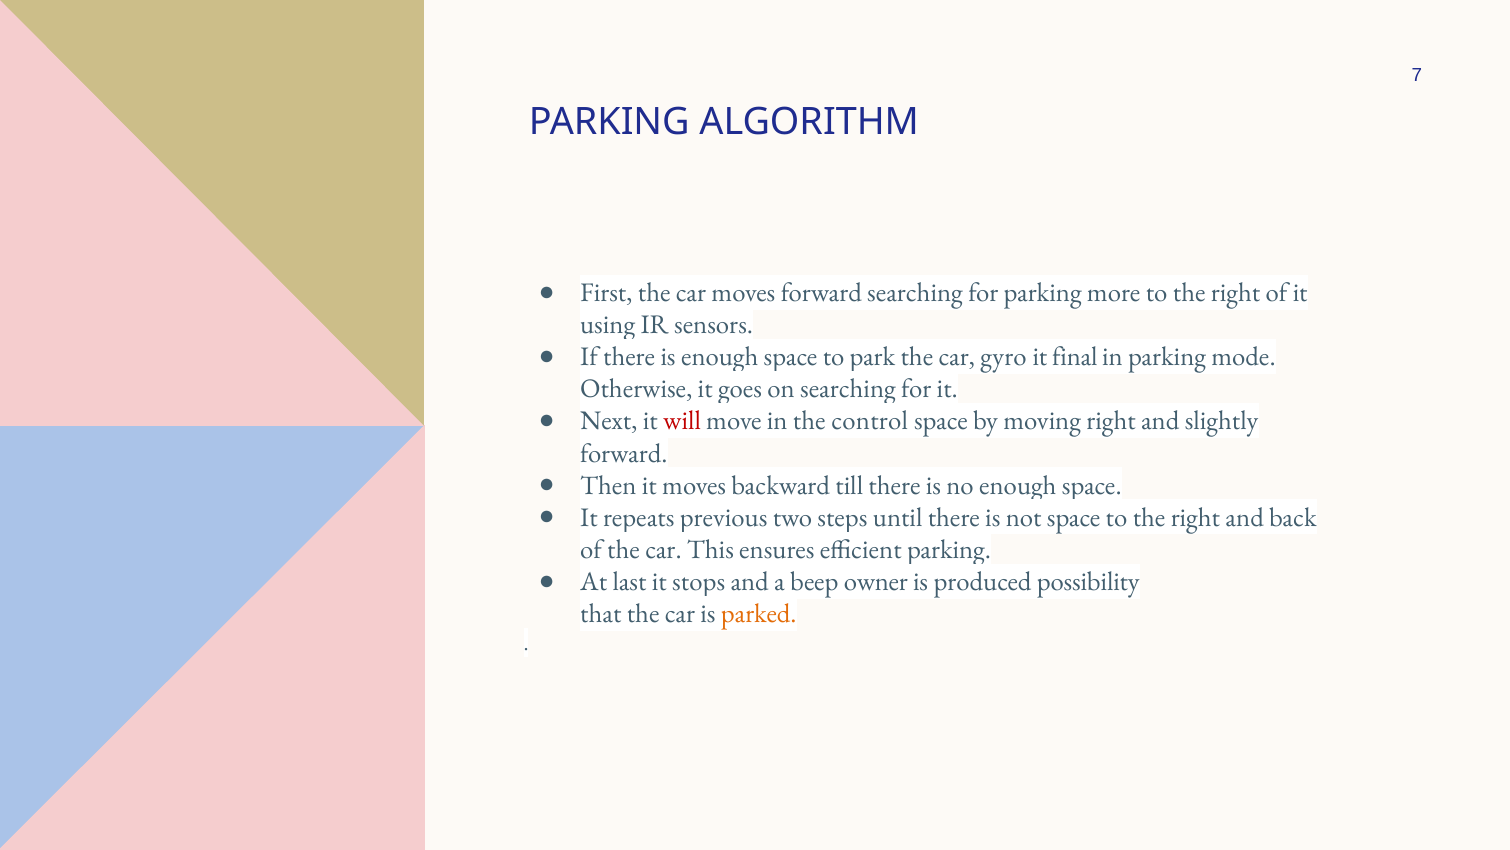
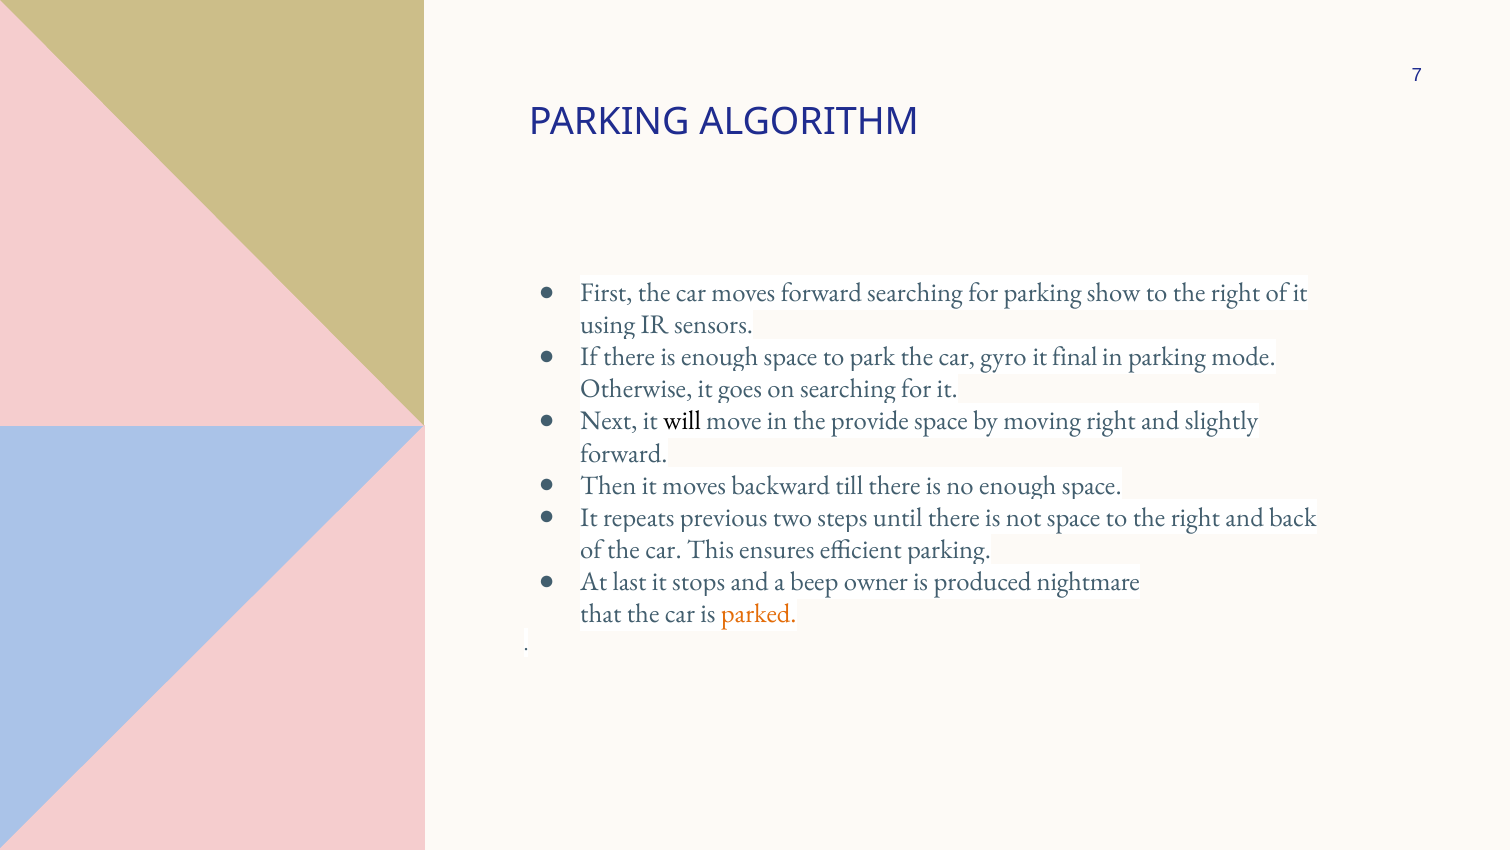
more: more -> show
will colour: red -> black
control: control -> provide
possibility: possibility -> nightmare
